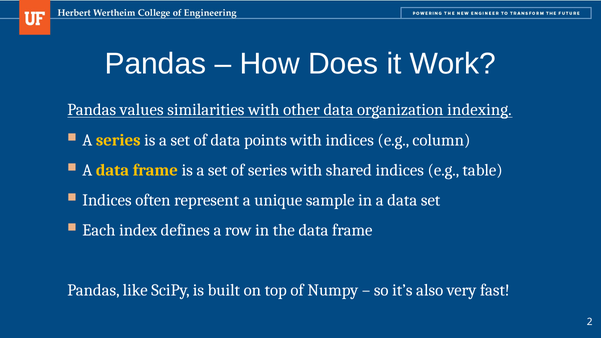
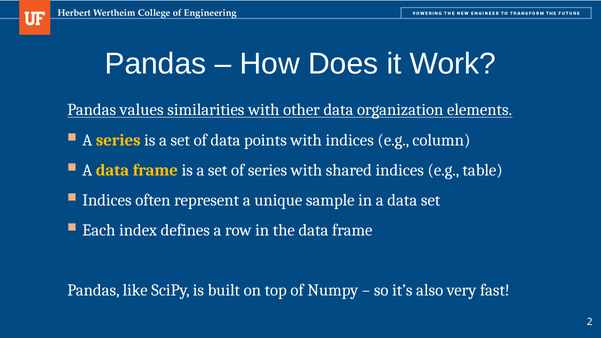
indexing: indexing -> elements
